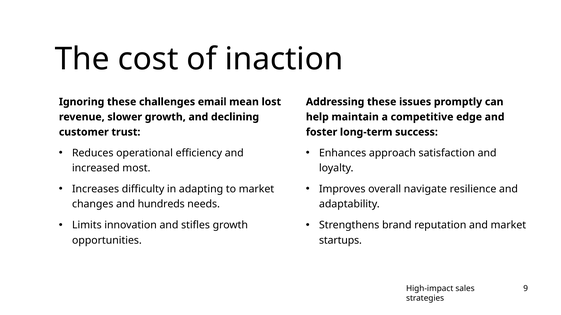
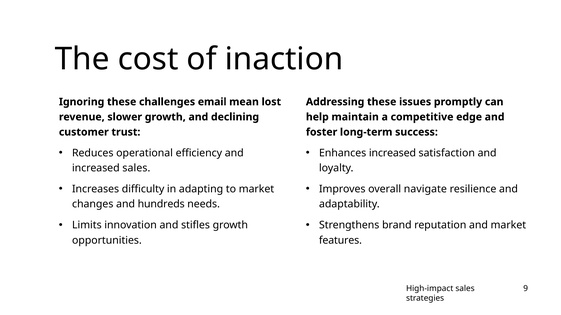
Enhances approach: approach -> increased
increased most: most -> sales
startups: startups -> features
